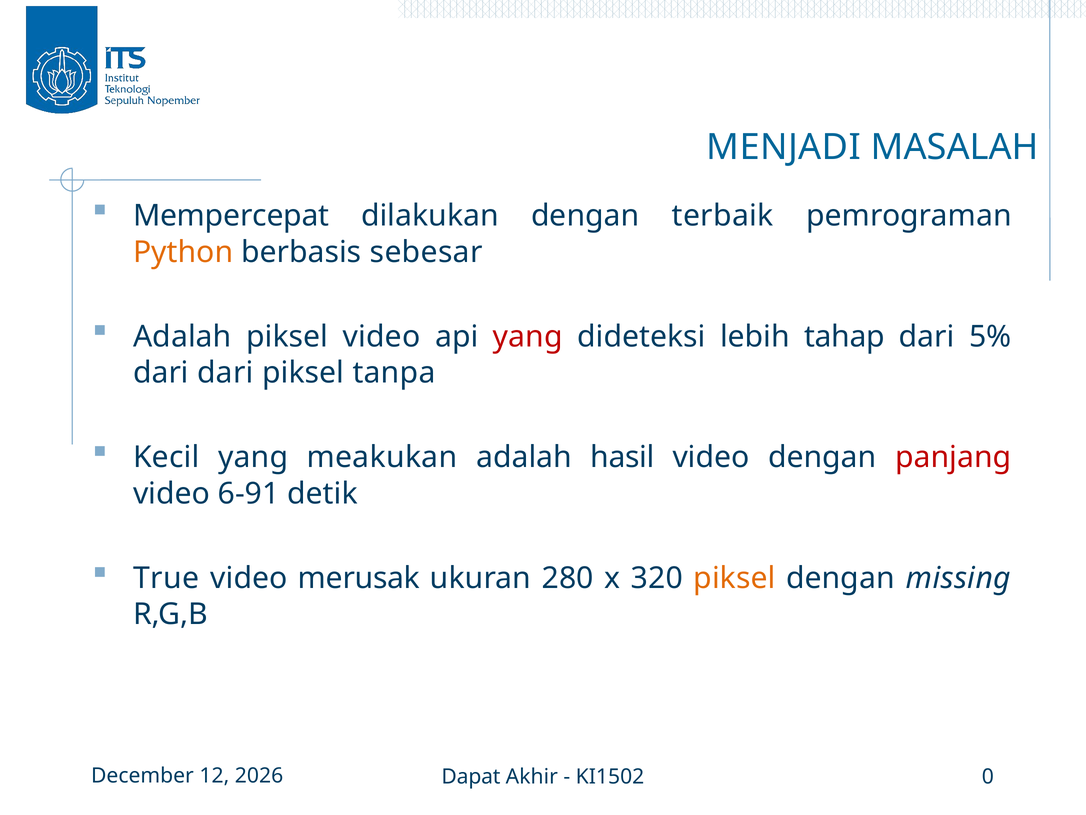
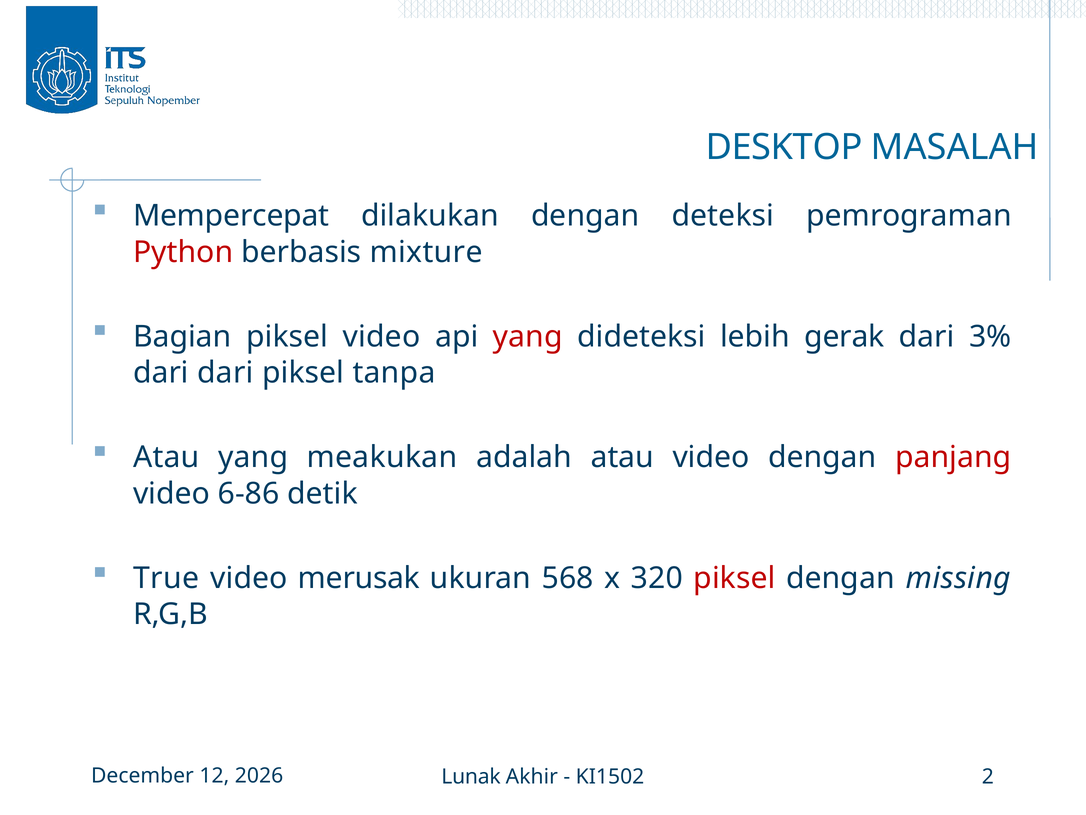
MENJADI: MENJADI -> DESKTOP
terbaik: terbaik -> deteksi
Python colour: orange -> red
sebesar: sebesar -> mixture
Adalah at (182, 336): Adalah -> Bagian
tahap: tahap -> gerak
5%: 5% -> 3%
Kecil at (166, 457): Kecil -> Atau
adalah hasil: hasil -> atau
6-91: 6-91 -> 6-86
280: 280 -> 568
piksel at (734, 578) colour: orange -> red
Dapat: Dapat -> Lunak
0: 0 -> 2
